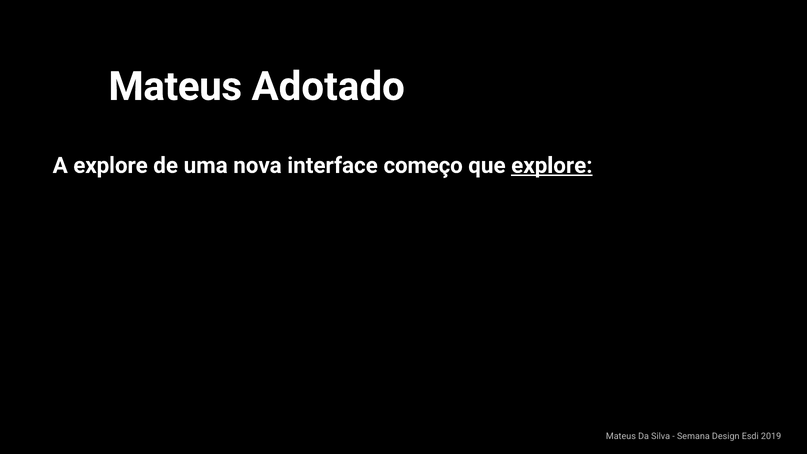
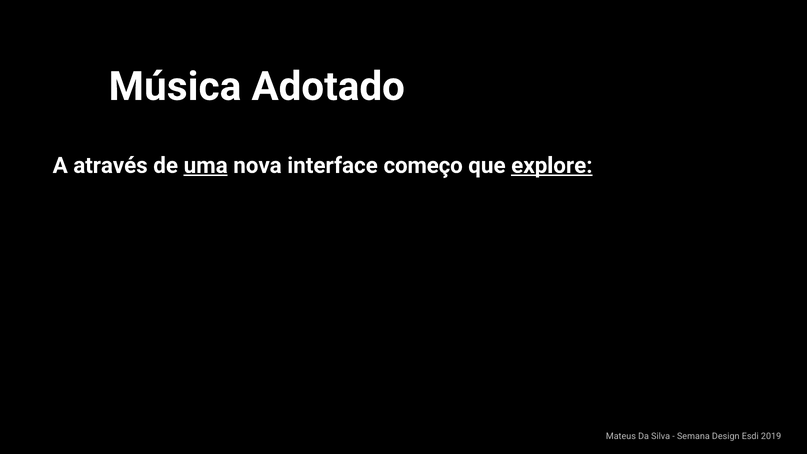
Mateus at (175, 87): Mateus -> Música
A explore: explore -> através
uma underline: none -> present
